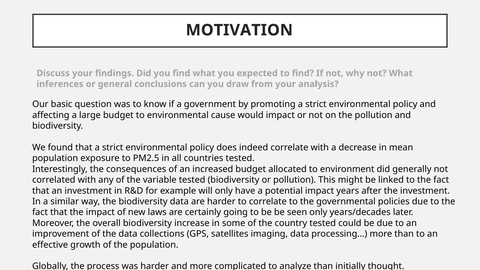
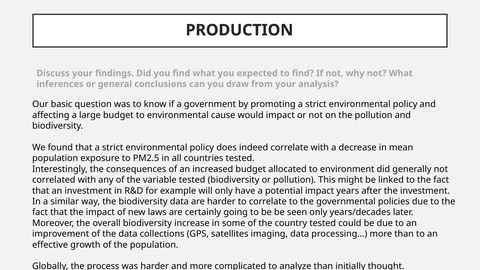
MOTIVATION: MOTIVATION -> PRODUCTION
